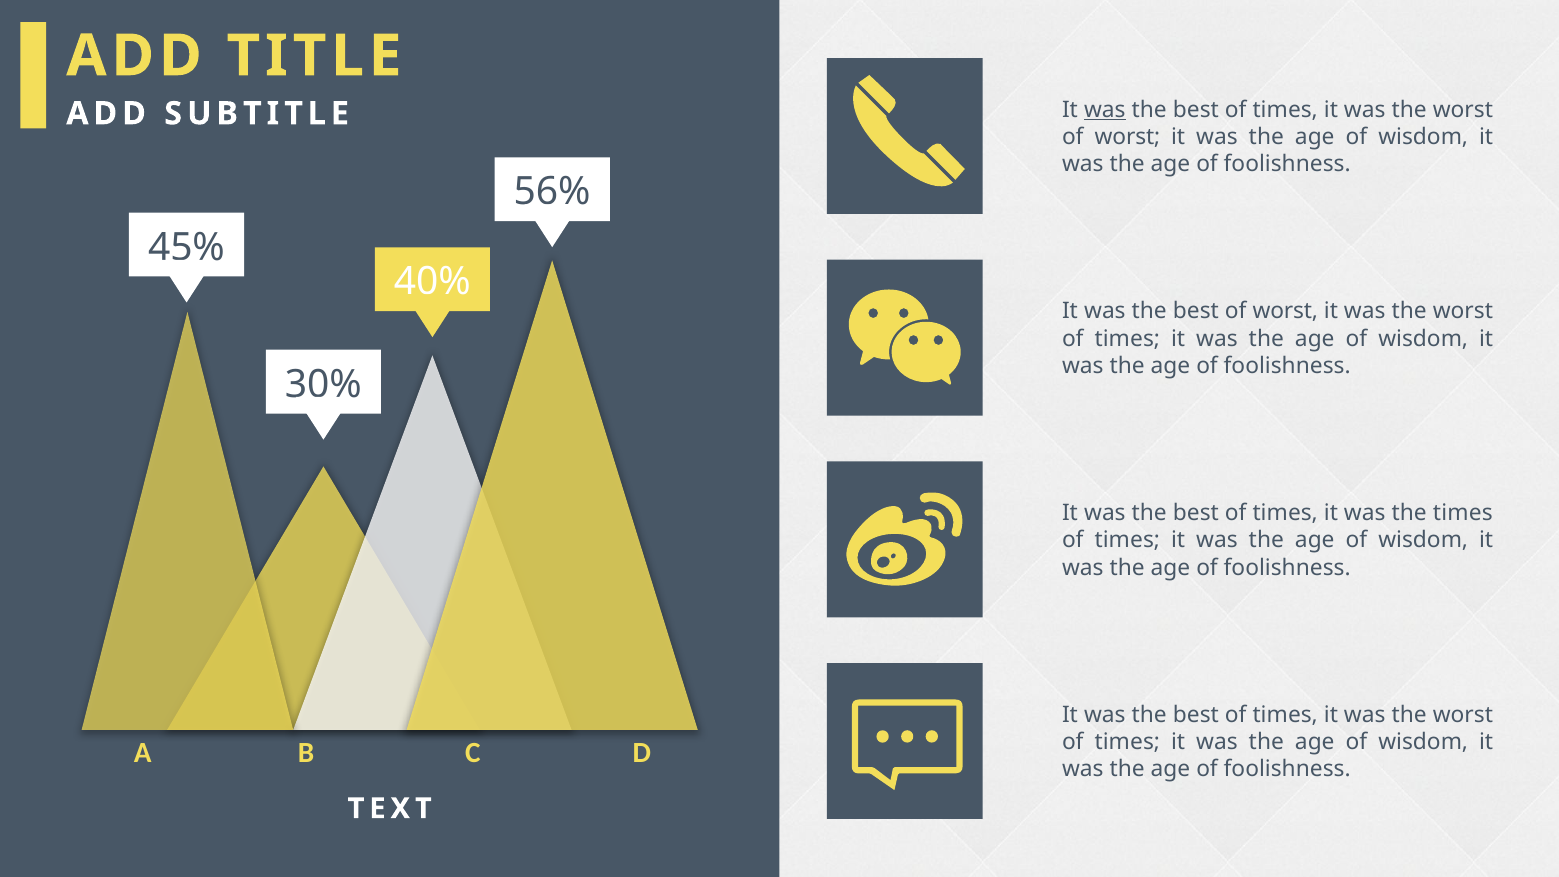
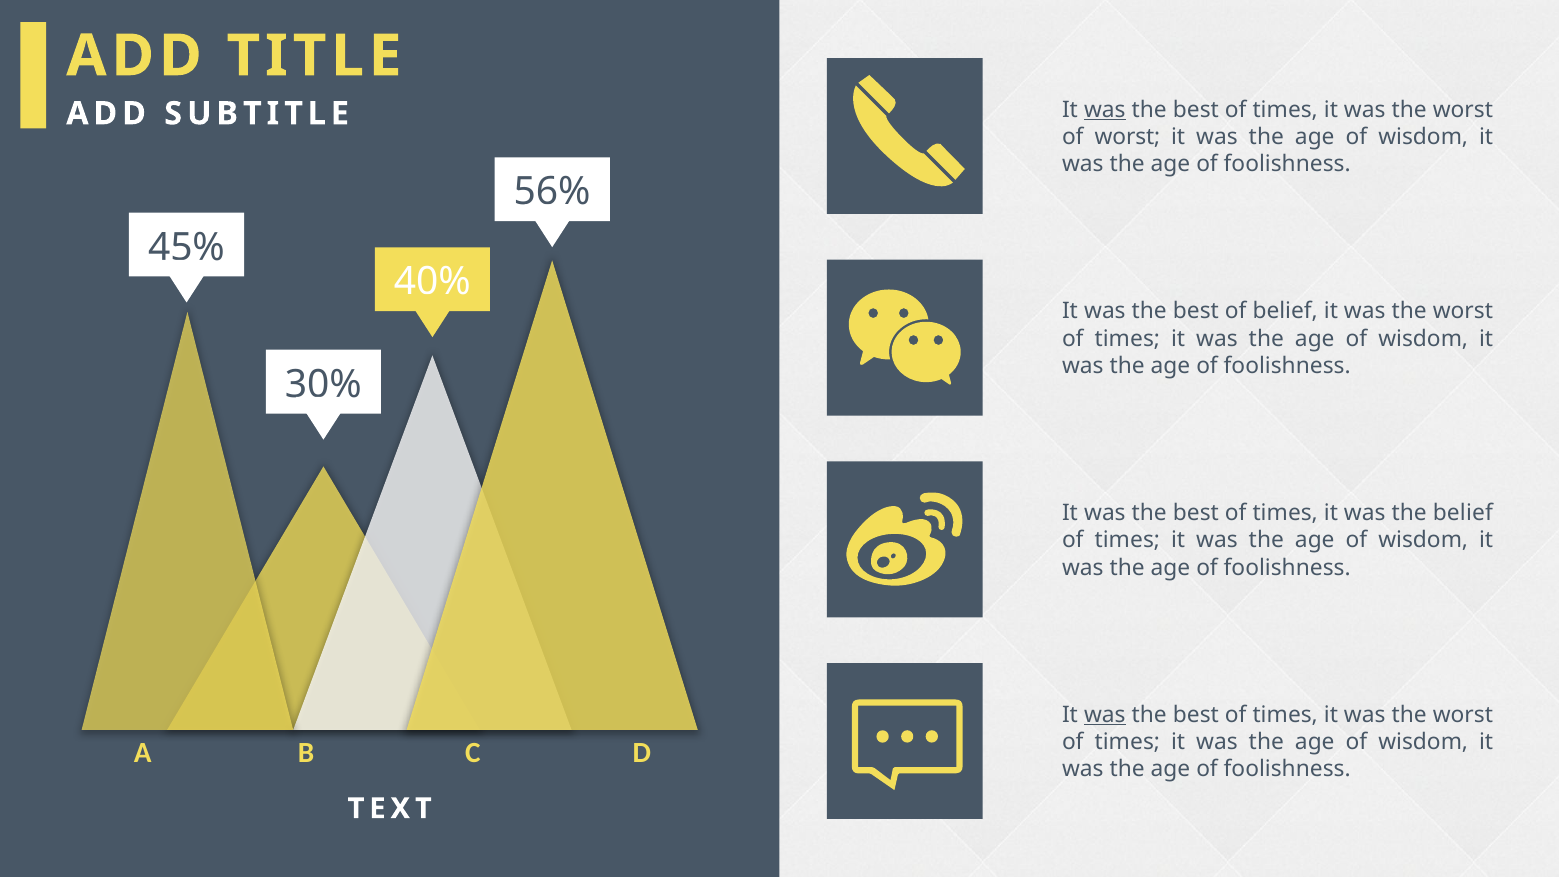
best of worst: worst -> belief
the times: times -> belief
was at (1105, 715) underline: none -> present
